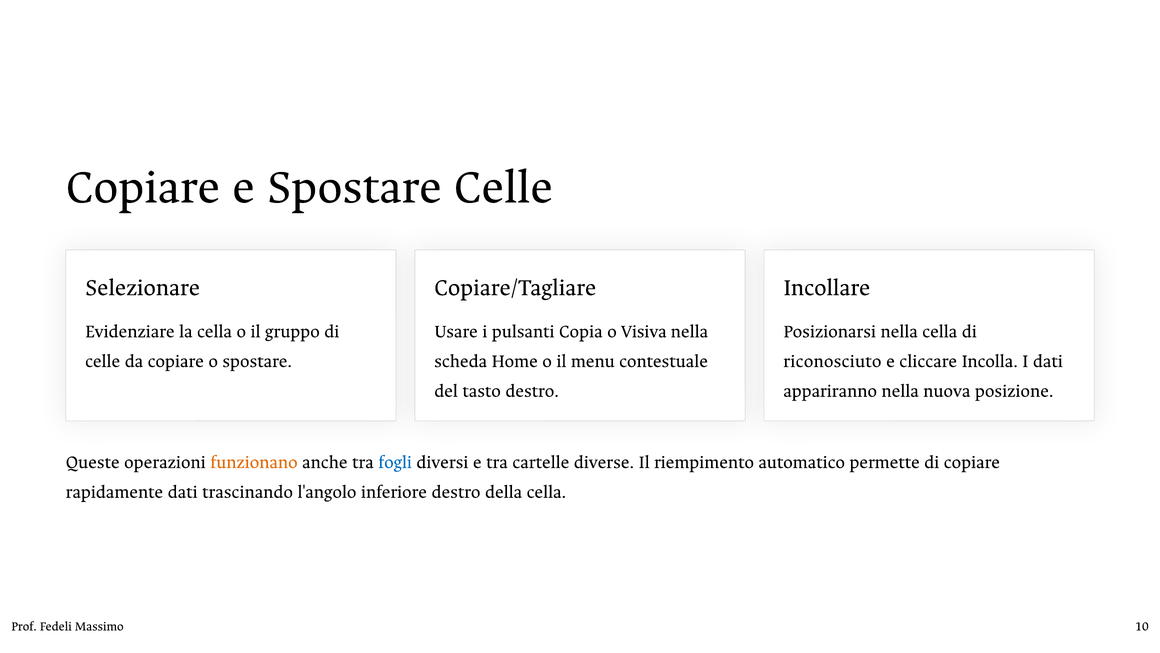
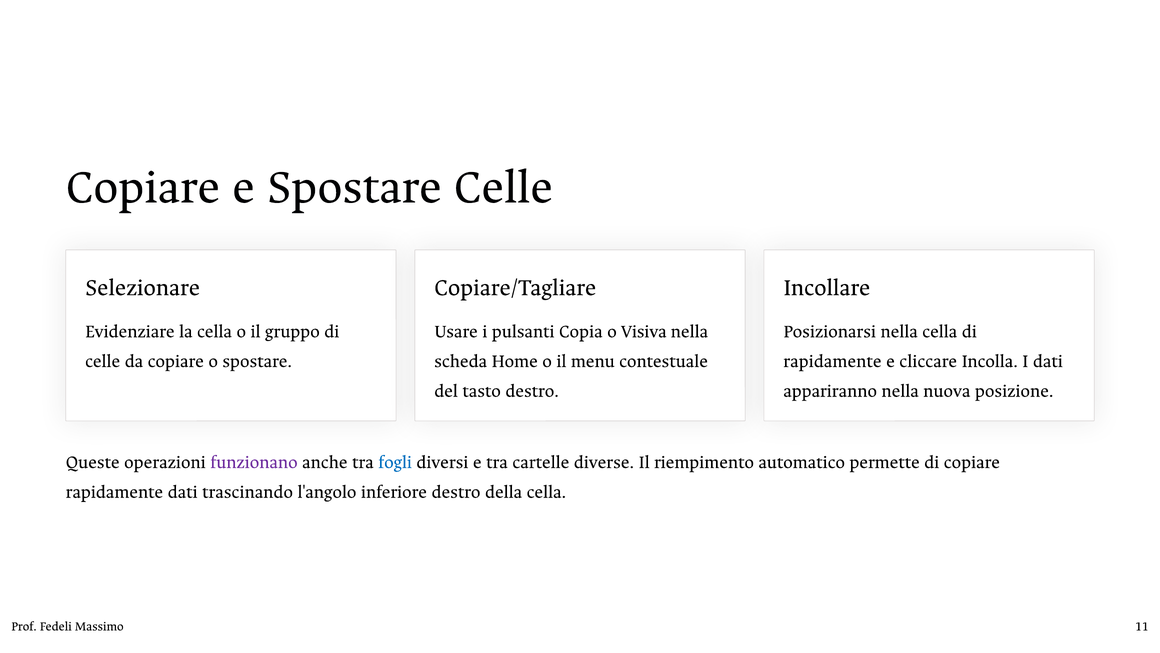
riconosciuto at (832, 361): riconosciuto -> rapidamente
funzionano colour: orange -> purple
10: 10 -> 11
